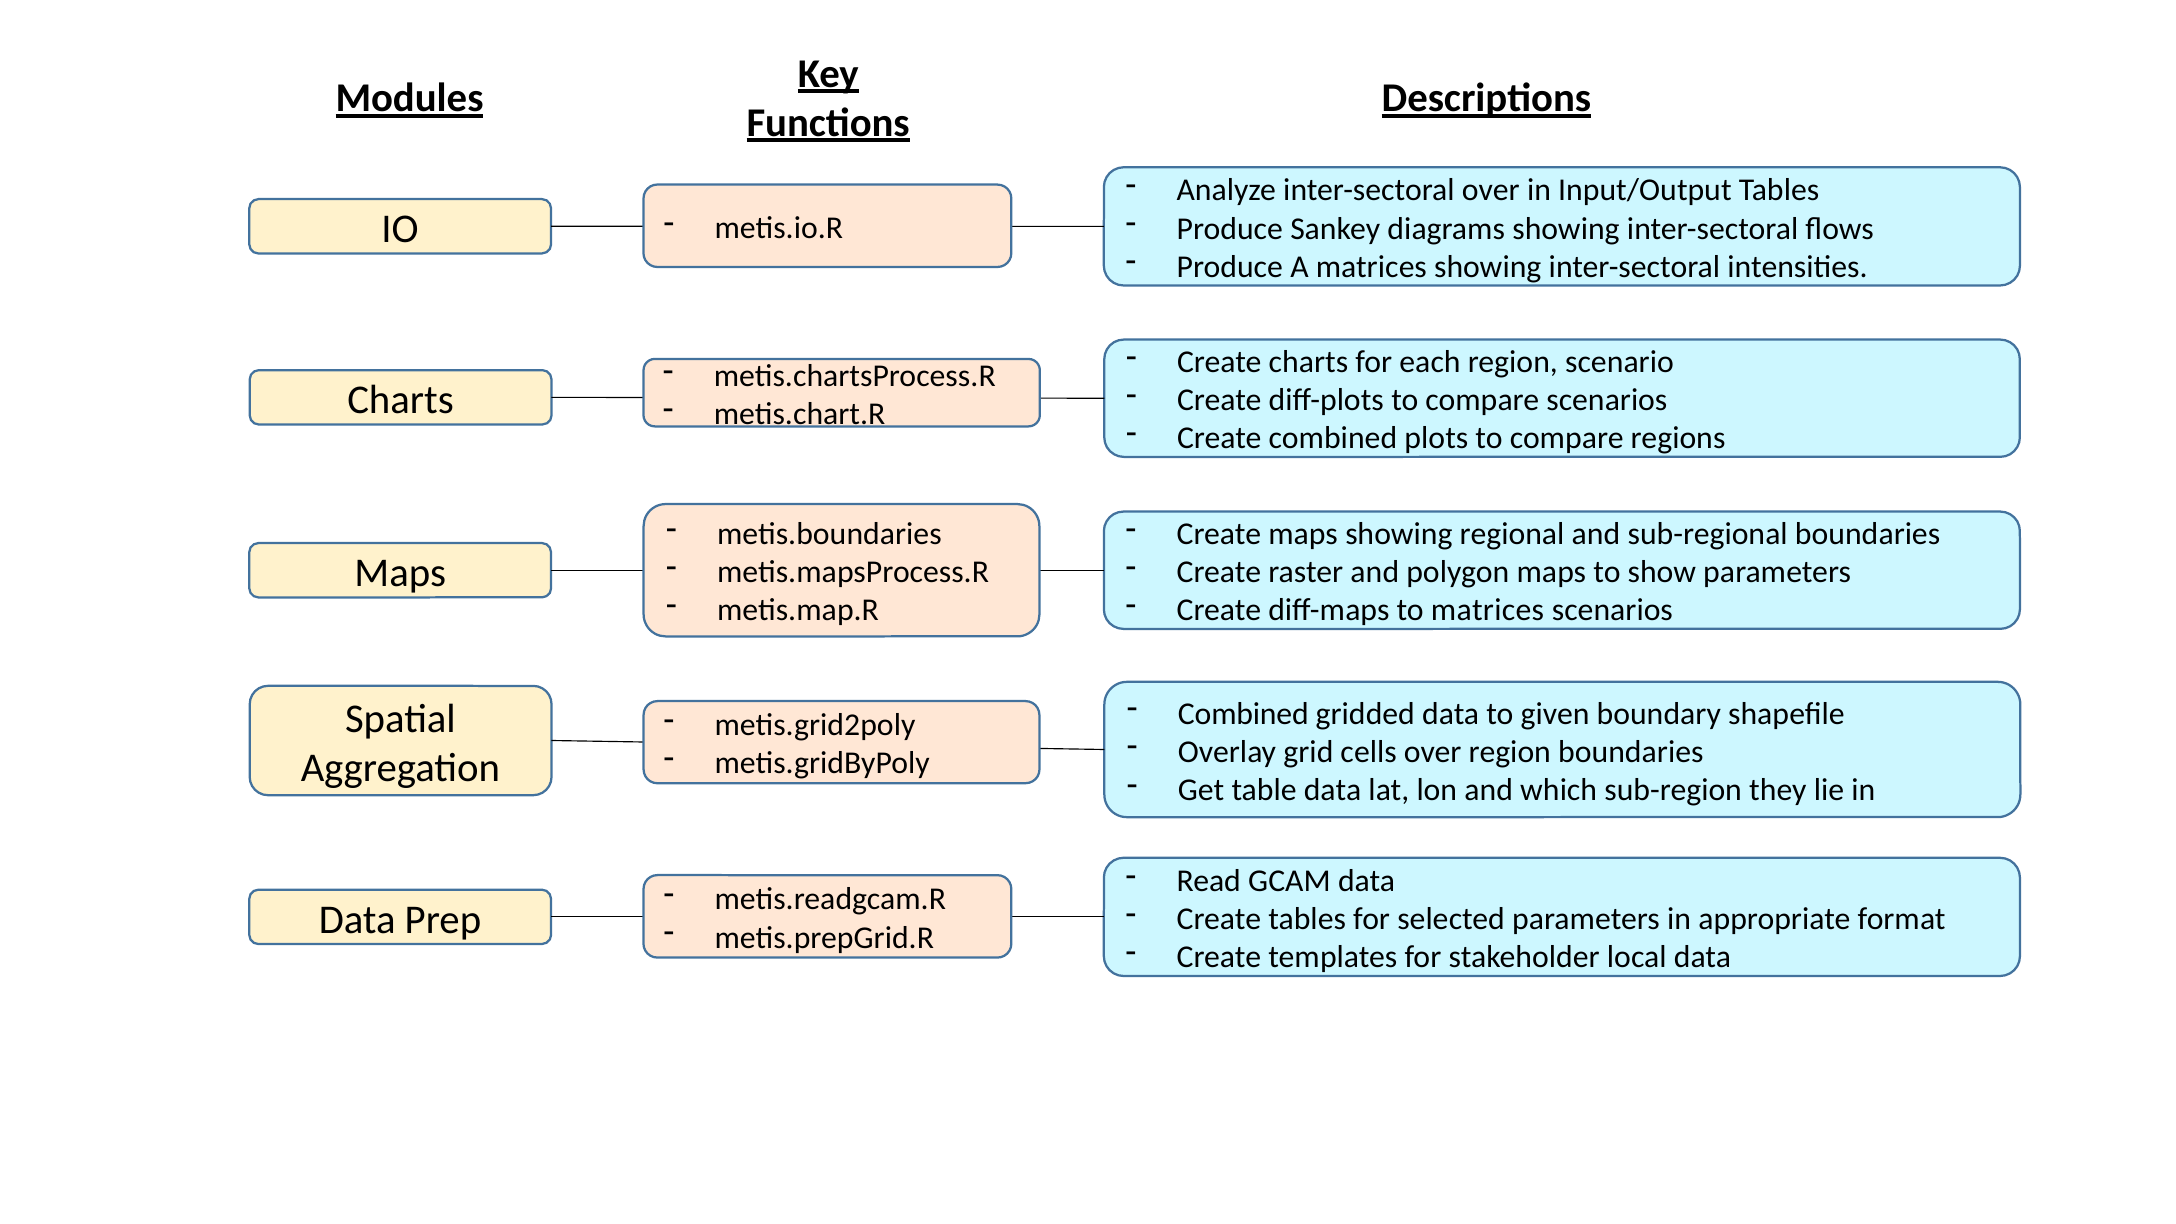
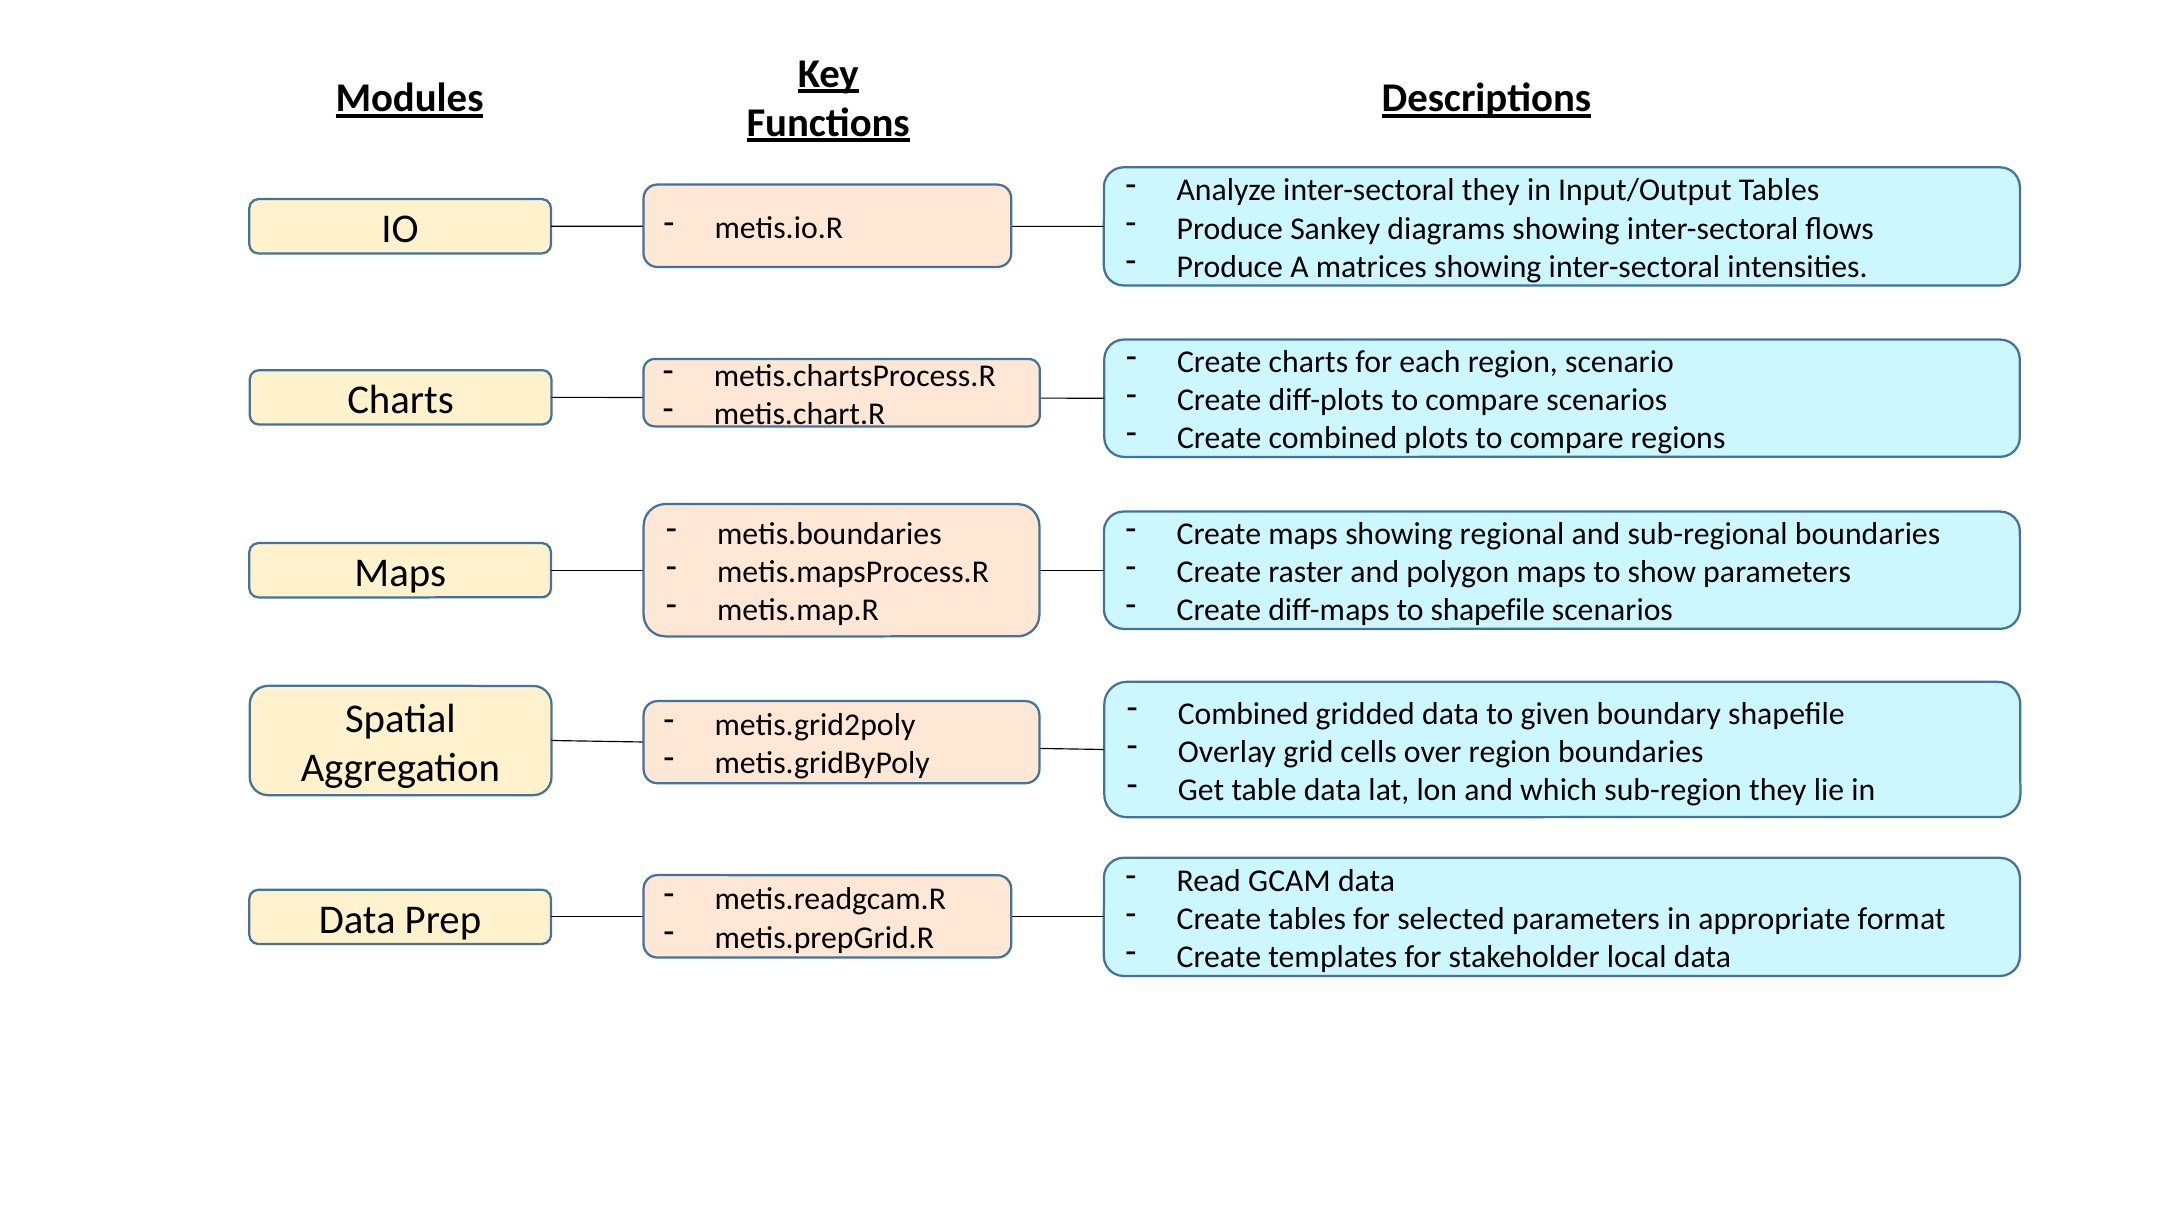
inter-sectoral over: over -> they
to matrices: matrices -> shapefile
